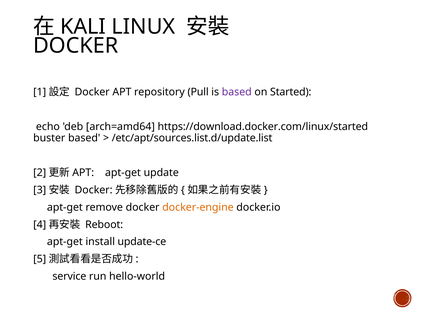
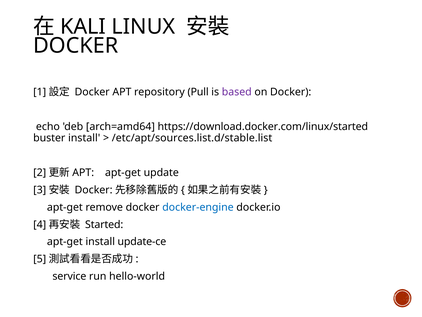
on Started: Started -> Docker
buster based: based -> install
/etc/apt/sources.list.d/update.list: /etc/apt/sources.list.d/update.list -> /etc/apt/sources.list.d/stable.list
docker-engine colour: orange -> blue
Reboot: Reboot -> Started
